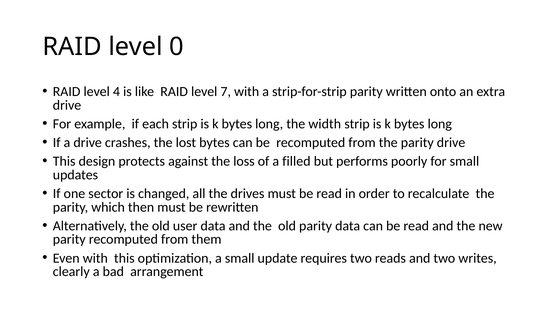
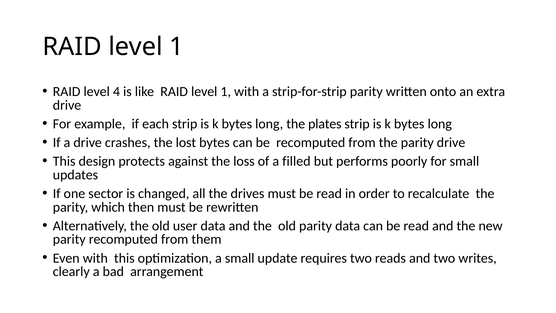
0 at (177, 47): 0 -> 1
like RAID level 7: 7 -> 1
width: width -> plates
